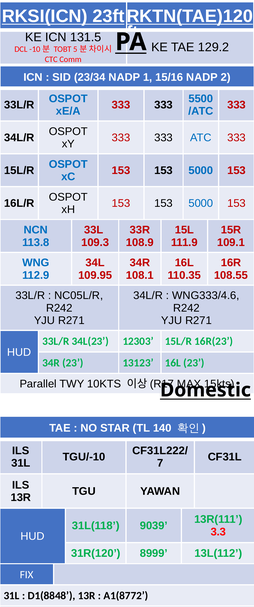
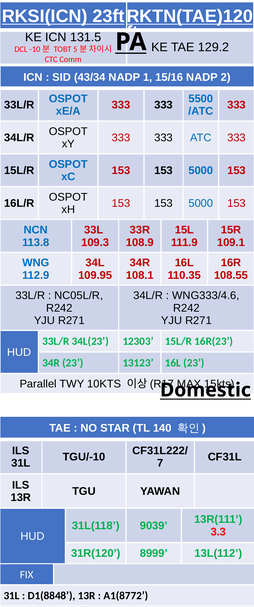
23/34: 23/34 -> 43/34
